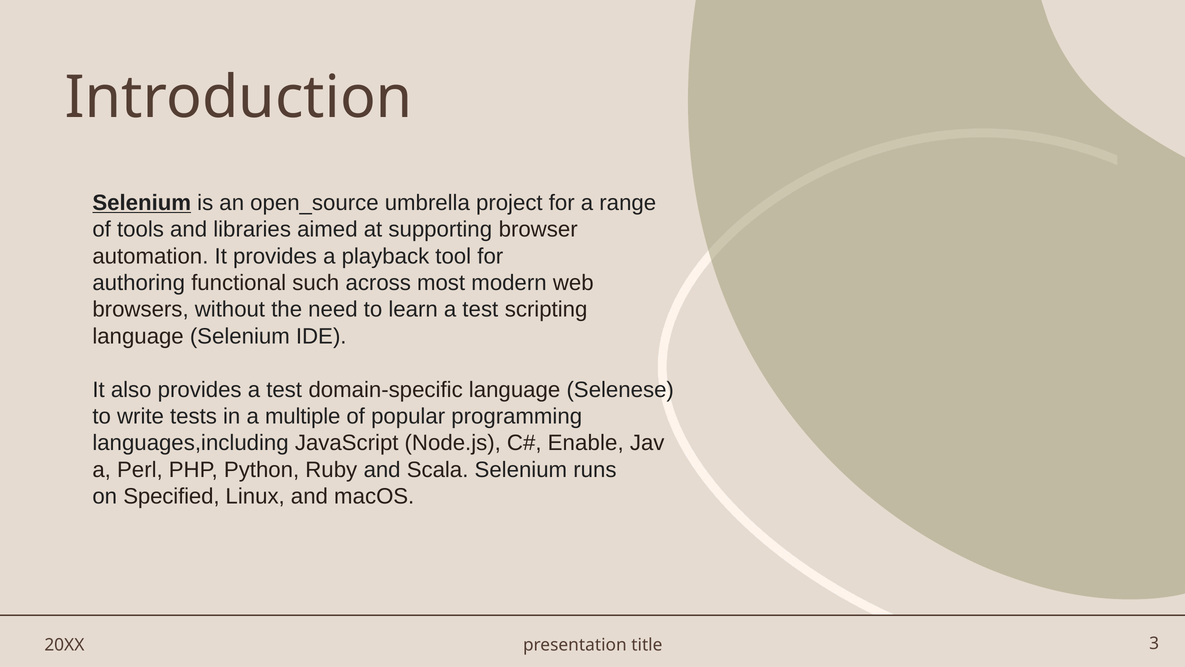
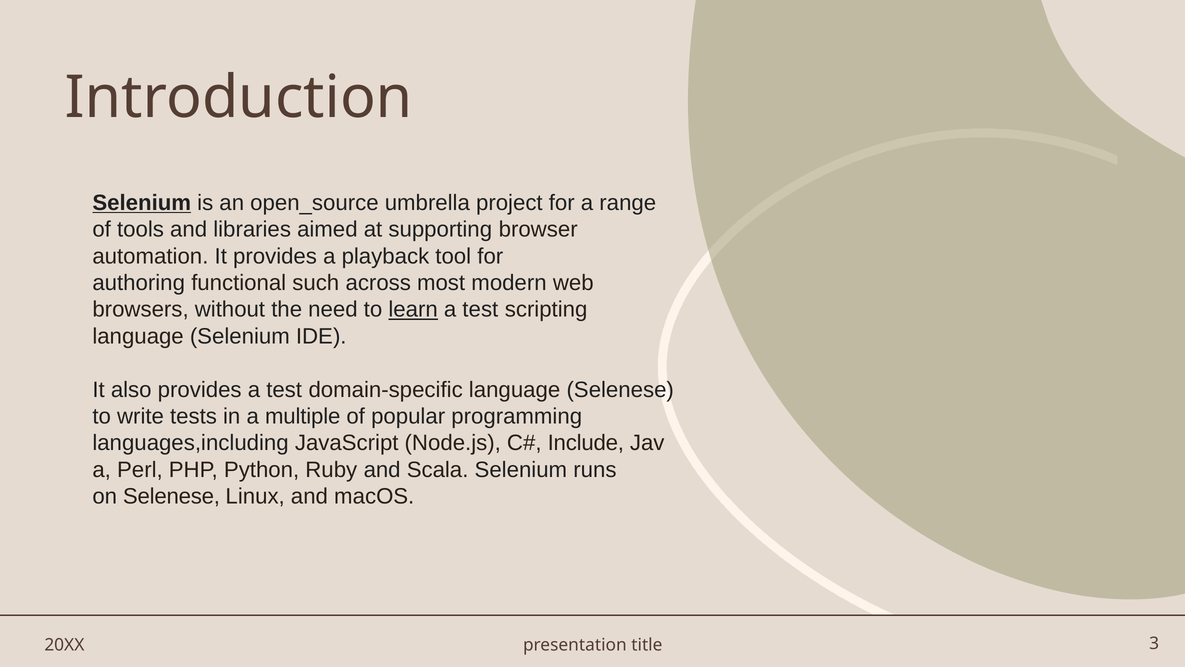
learn underline: none -> present
Enable: Enable -> Include
on Specified: Specified -> Selenese
